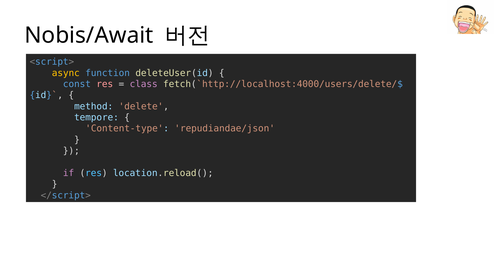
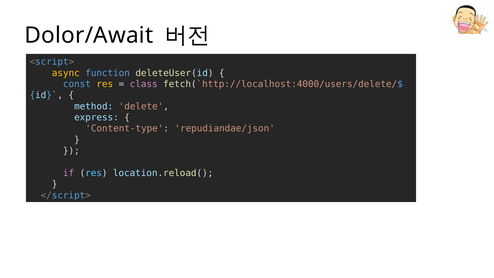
Nobis/Await: Nobis/Await -> Dolor/Await
res at (105, 84) colour: pink -> yellow
tempore: tempore -> express
